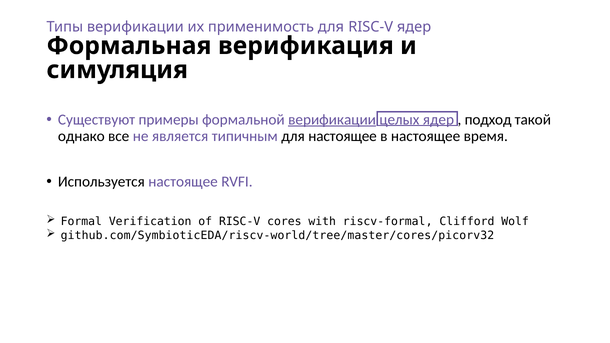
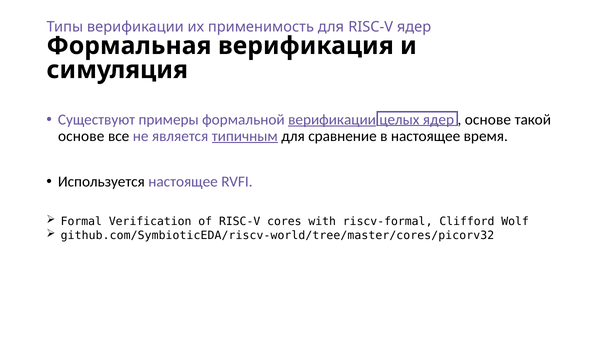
подход at (488, 120): подход -> основе
однако at (81, 136): однако -> основе
типичным underline: none -> present
для настоящее: настоящее -> сравнение
